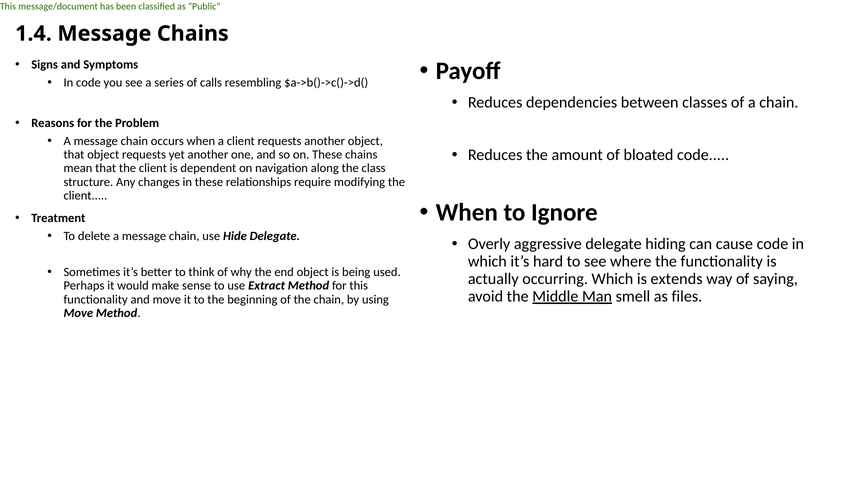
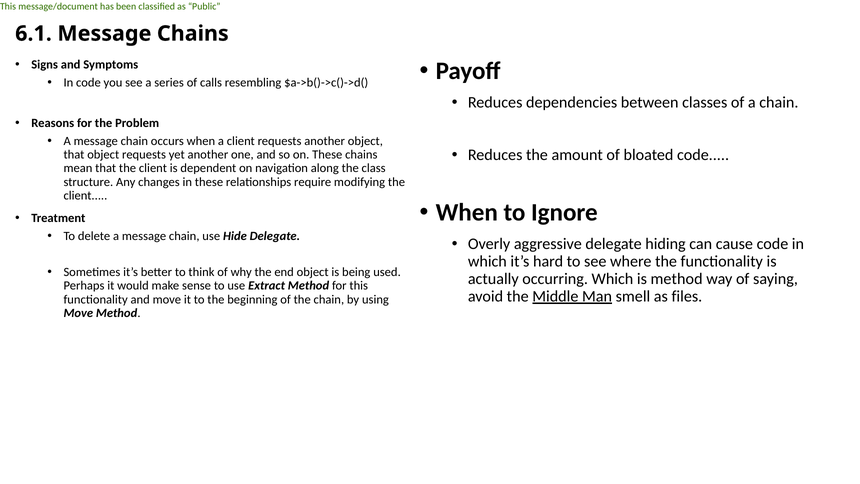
1.4: 1.4 -> 6.1
is extends: extends -> method
